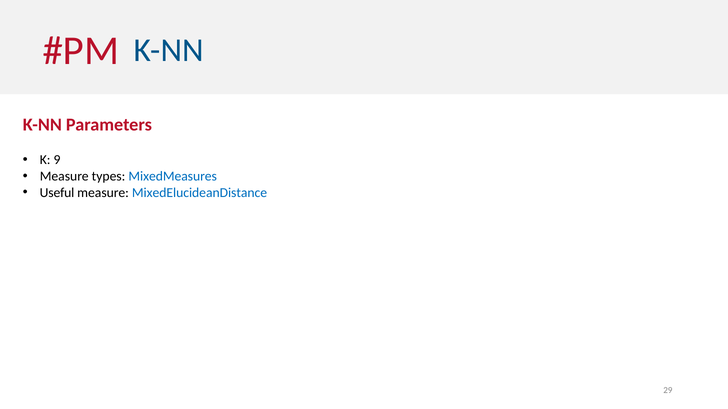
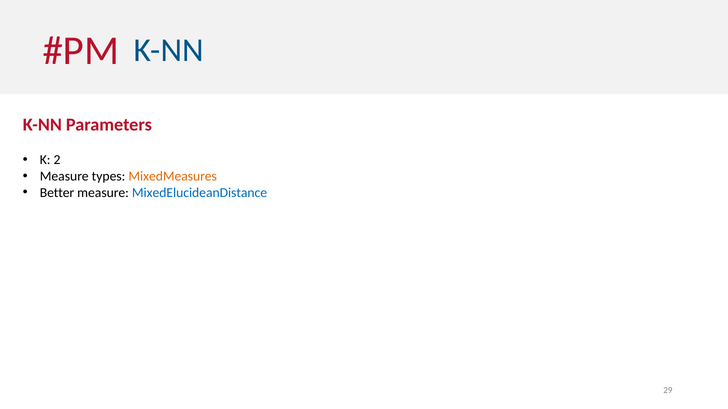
9: 9 -> 2
MixedMeasures colour: blue -> orange
Useful: Useful -> Better
